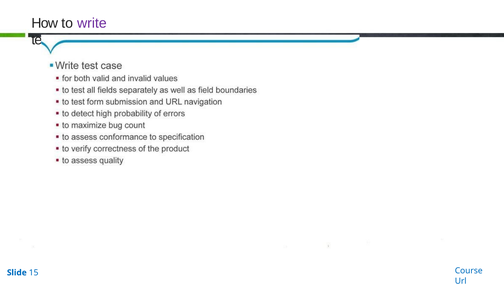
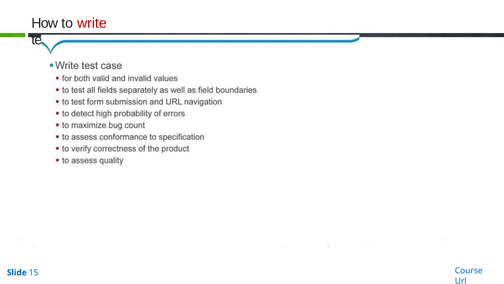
write colour: purple -> red
